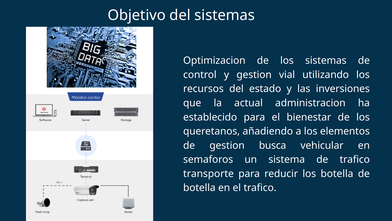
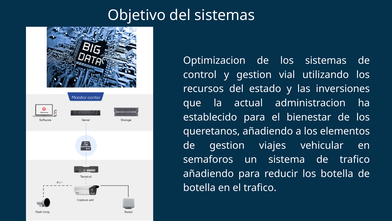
busca: busca -> viajes
transporte at (208, 173): transporte -> añadiendo
